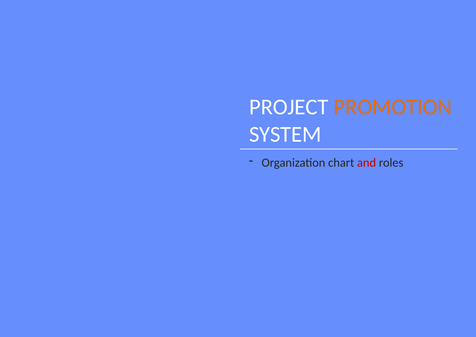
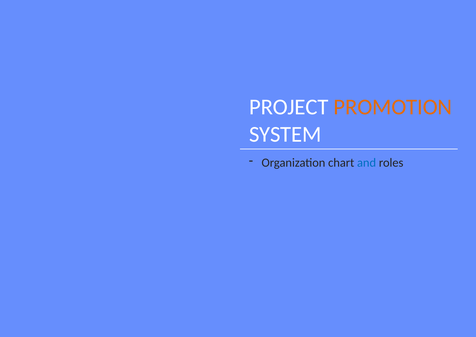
and colour: red -> blue
